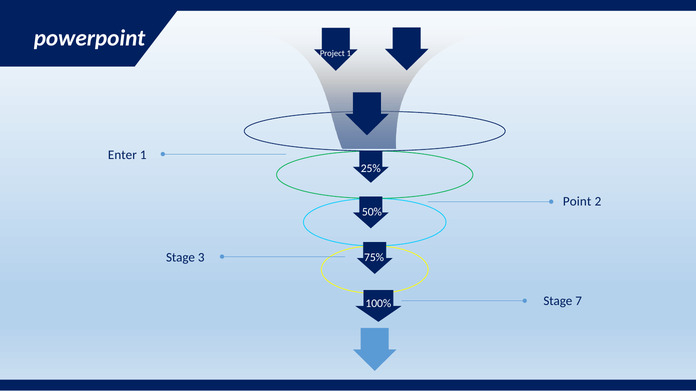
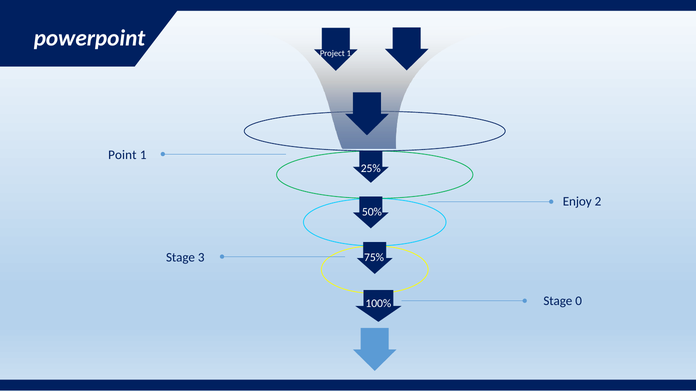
Enter: Enter -> Point
Point: Point -> Enjoy
7: 7 -> 0
